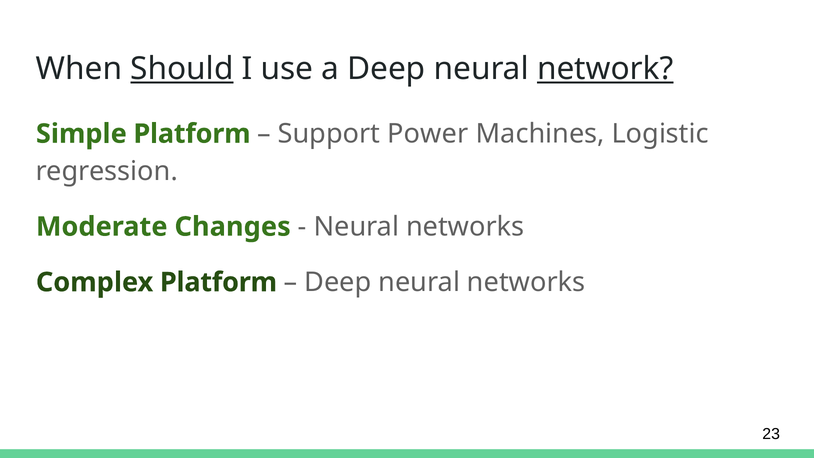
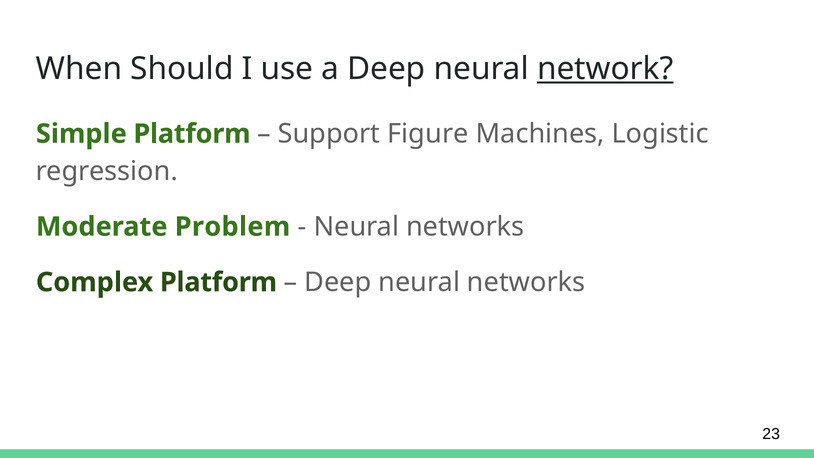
Should underline: present -> none
Power: Power -> Figure
Changes: Changes -> Problem
